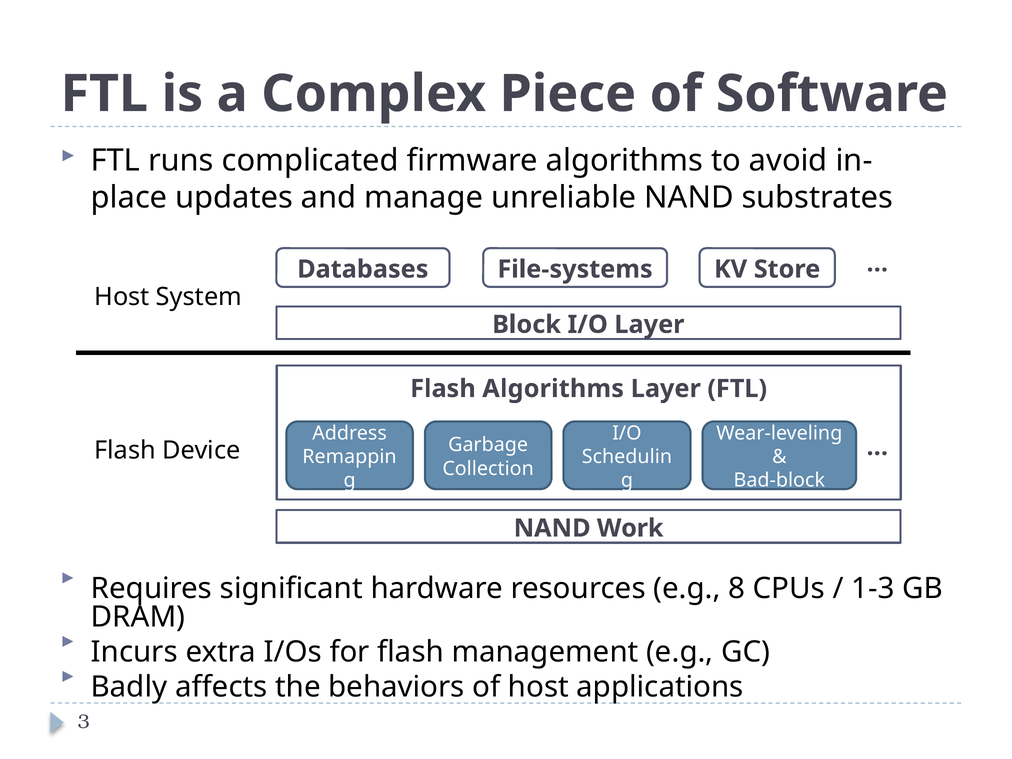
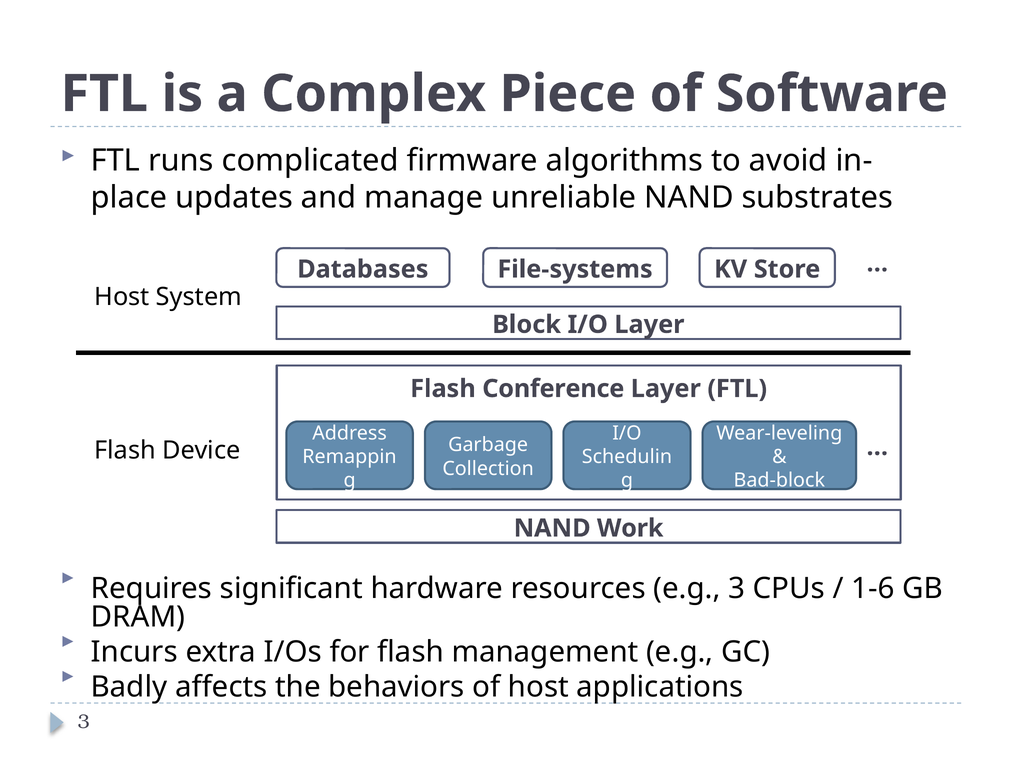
Flash Algorithms: Algorithms -> Conference
e.g 8: 8 -> 3
1-3: 1-3 -> 1-6
